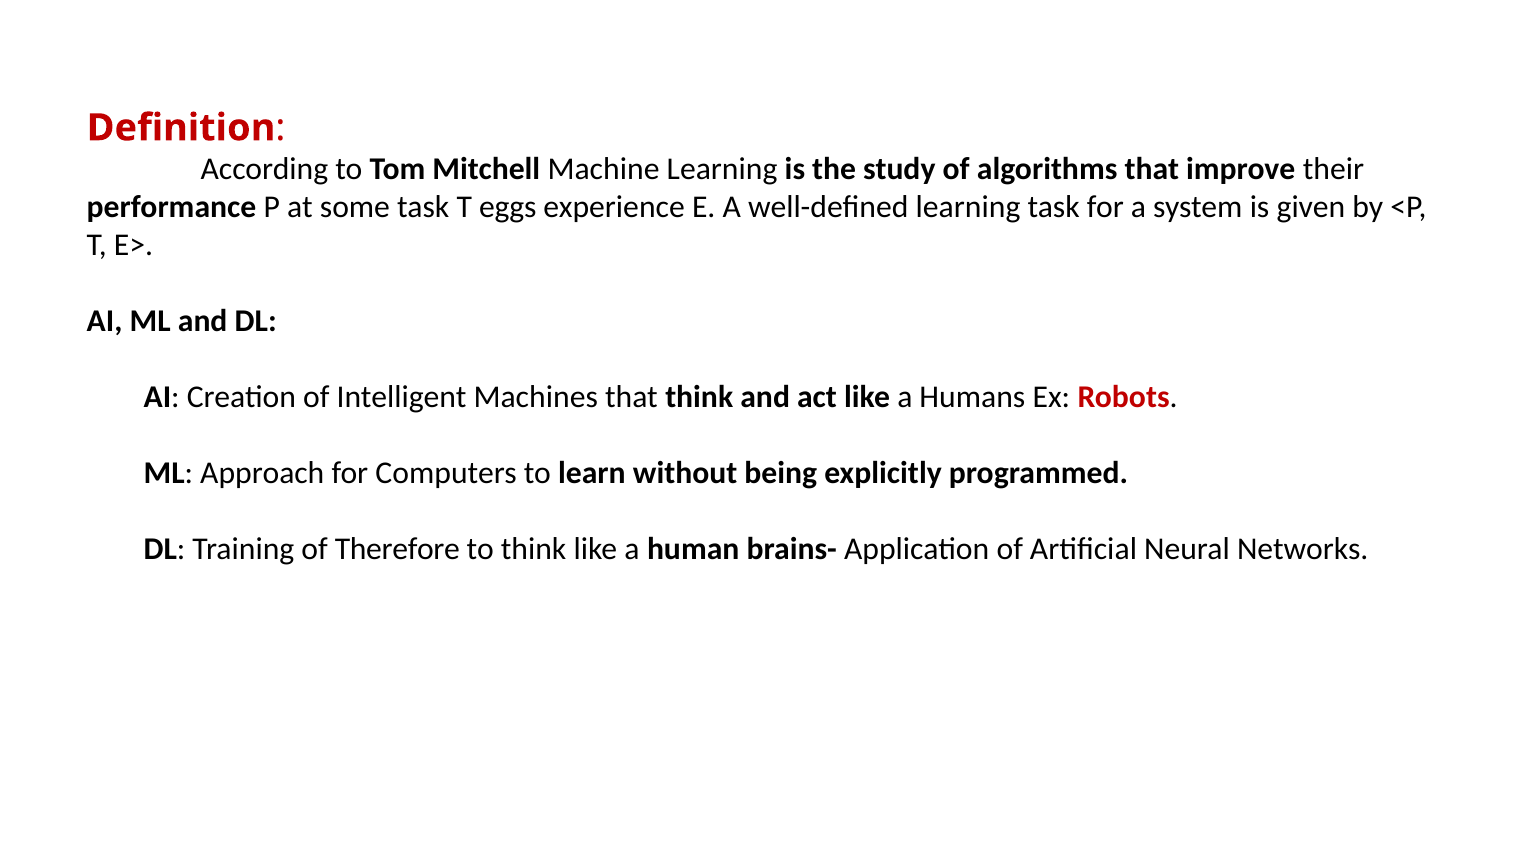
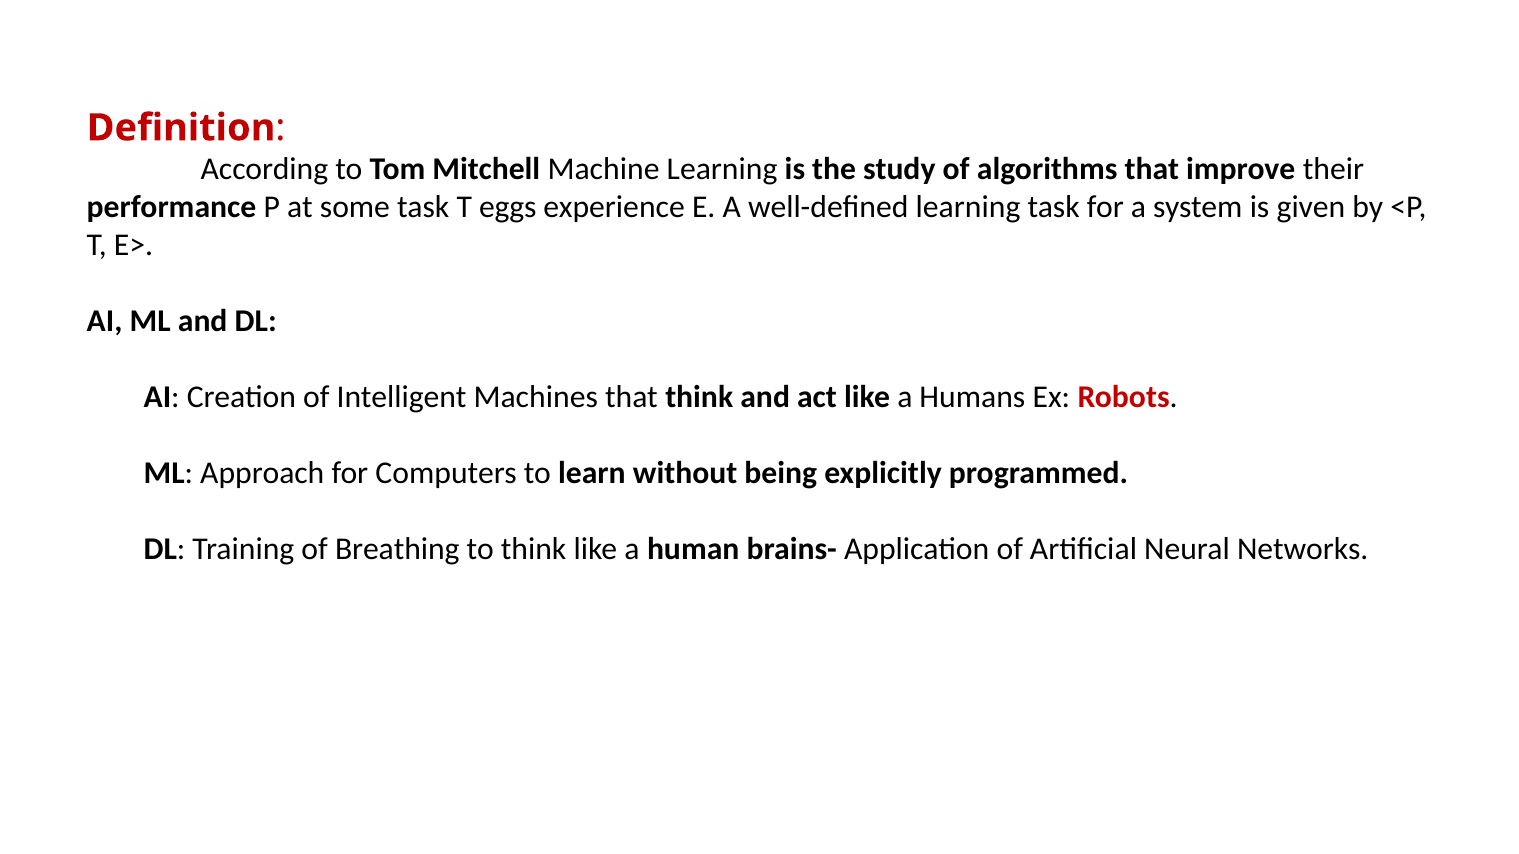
Therefore: Therefore -> Breathing
